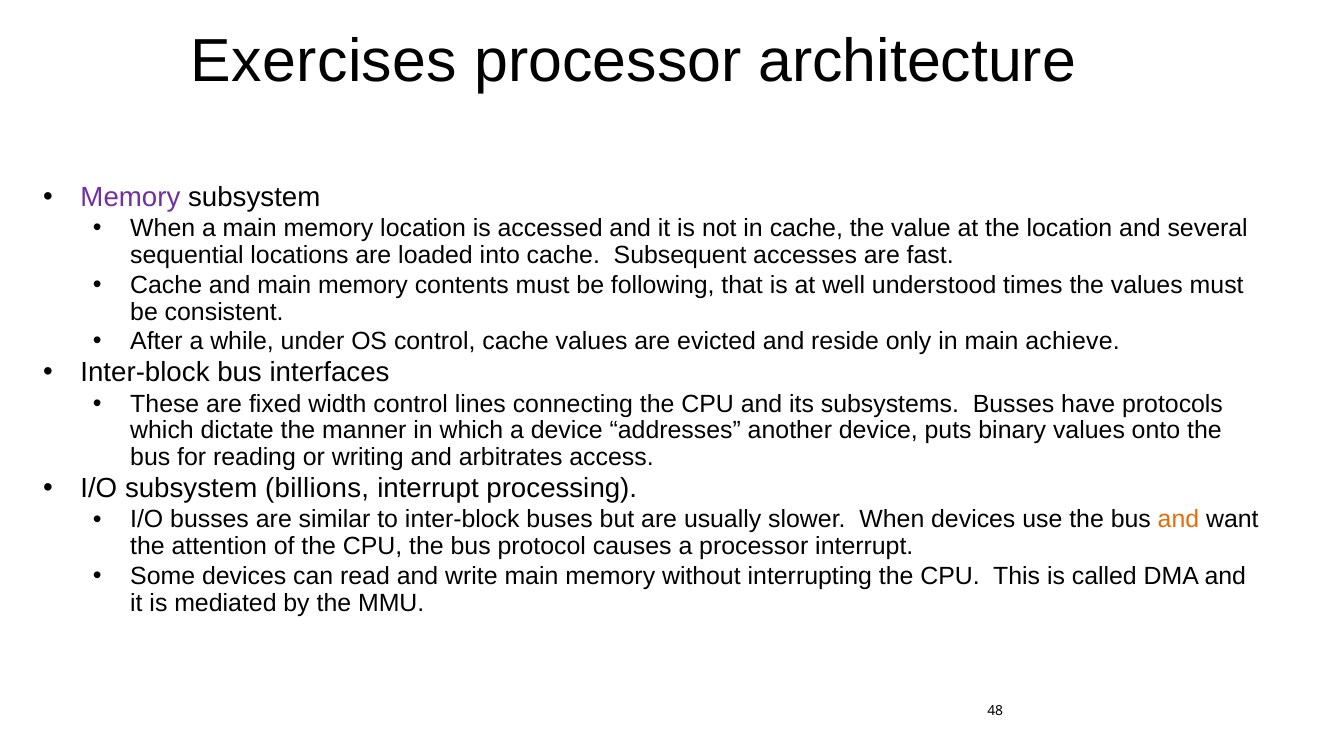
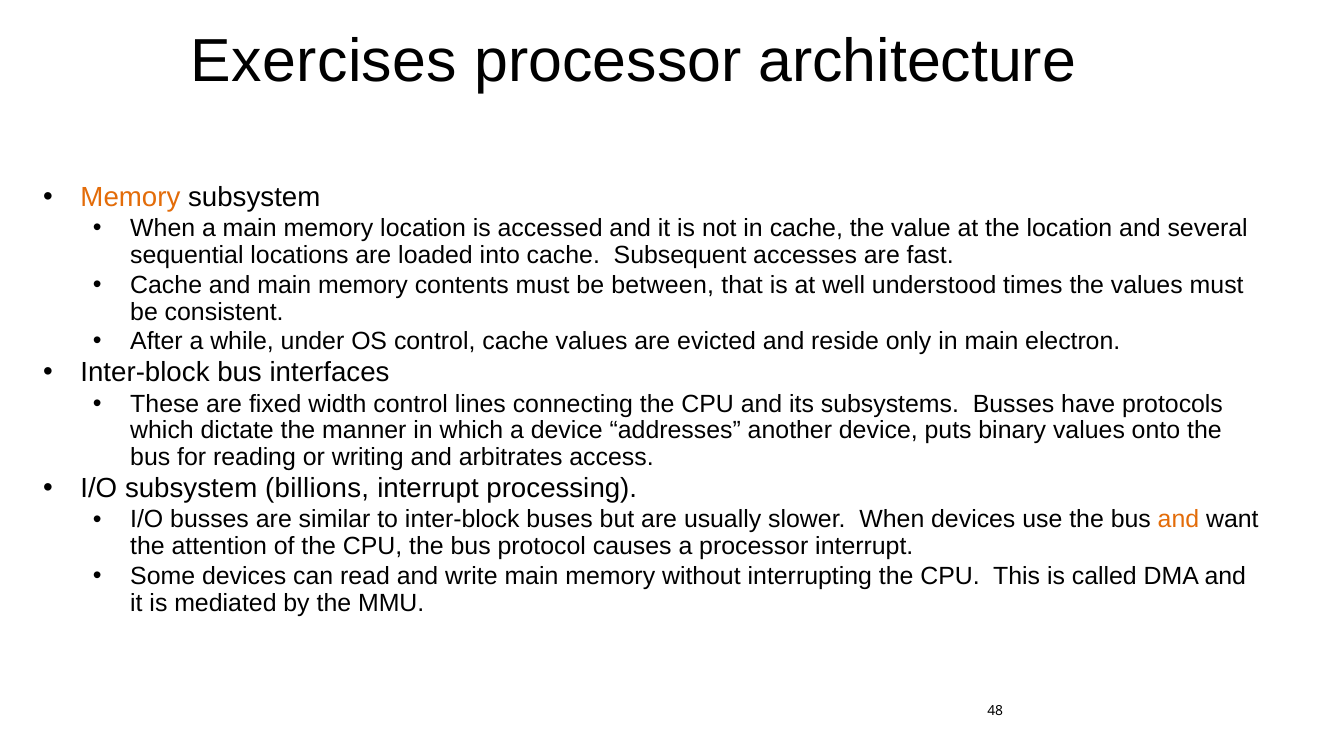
Memory at (130, 197) colour: purple -> orange
following: following -> between
achieve: achieve -> electron
